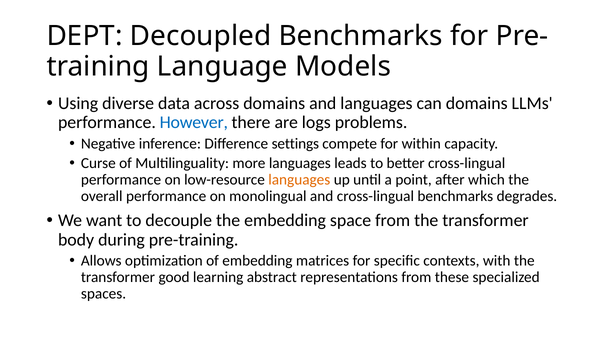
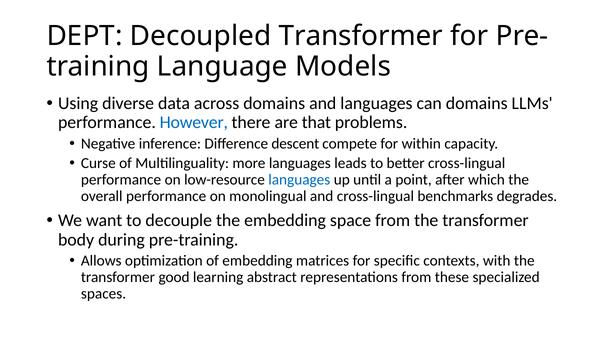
Decoupled Benchmarks: Benchmarks -> Transformer
logs: logs -> that
settings: settings -> descent
languages at (299, 180) colour: orange -> blue
